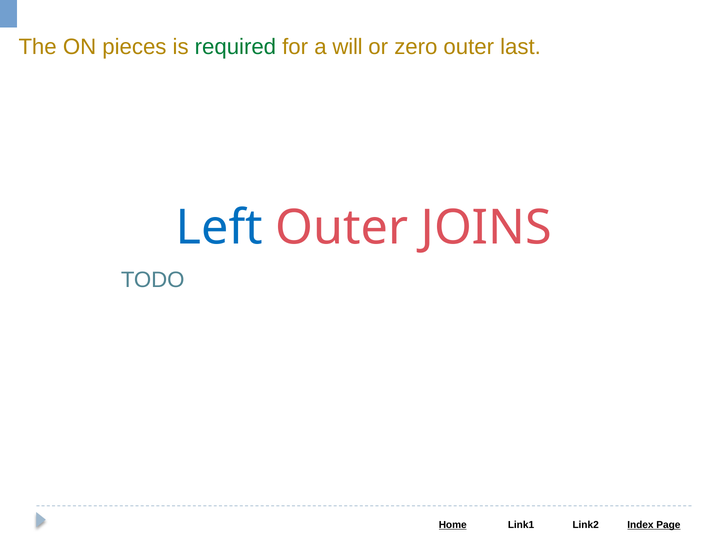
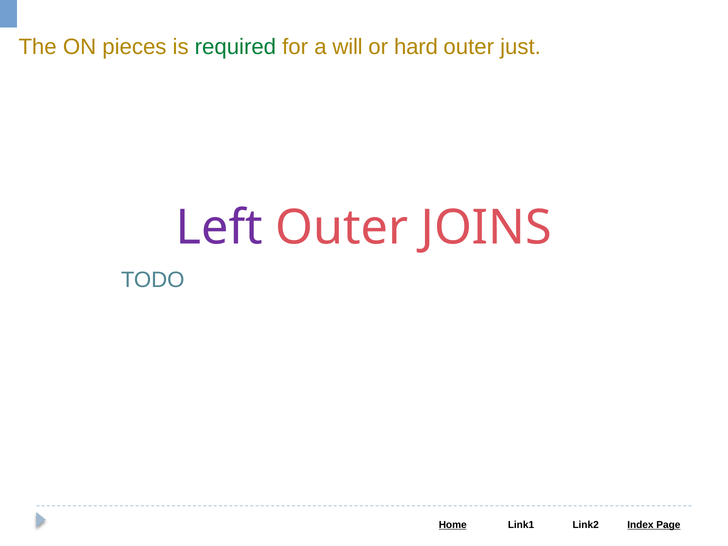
zero: zero -> hard
last: last -> just
Left colour: blue -> purple
